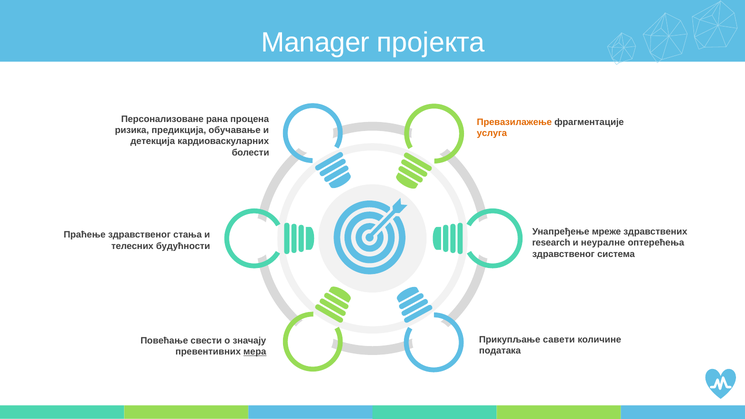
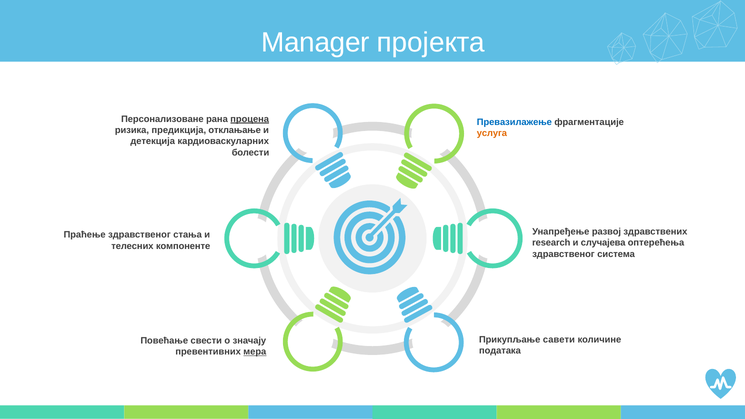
процена underline: none -> present
Превазилажење colour: orange -> blue
обучавање: обучавање -> отклањање
мреже: мреже -> развој
неуралне: неуралне -> случајева
будућности: будућности -> компоненте
